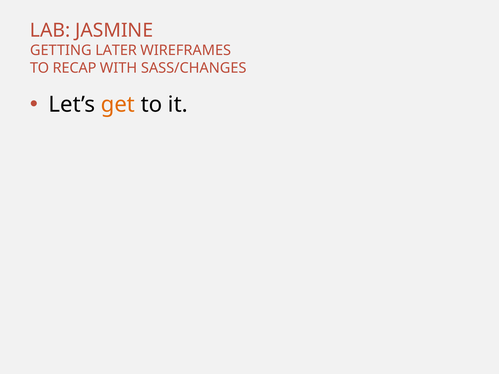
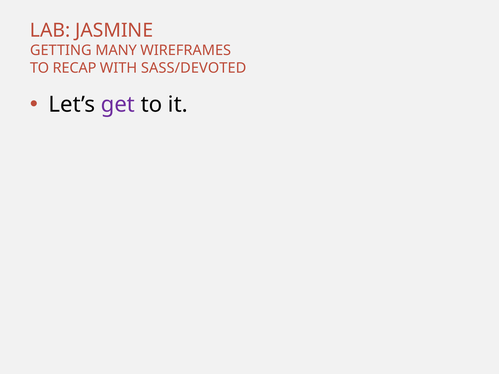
LATER: LATER -> MANY
SASS/CHANGES: SASS/CHANGES -> SASS/DEVOTED
get colour: orange -> purple
